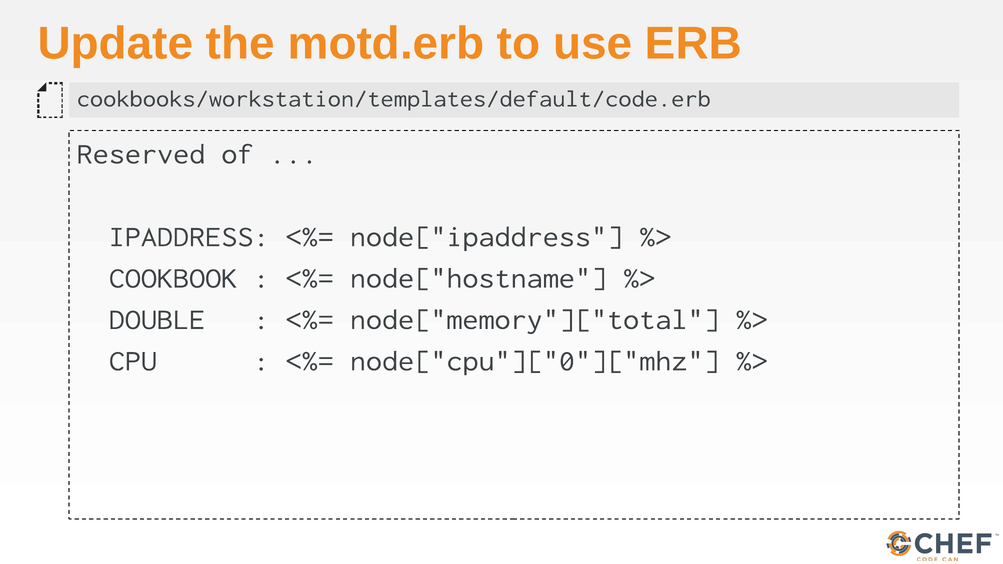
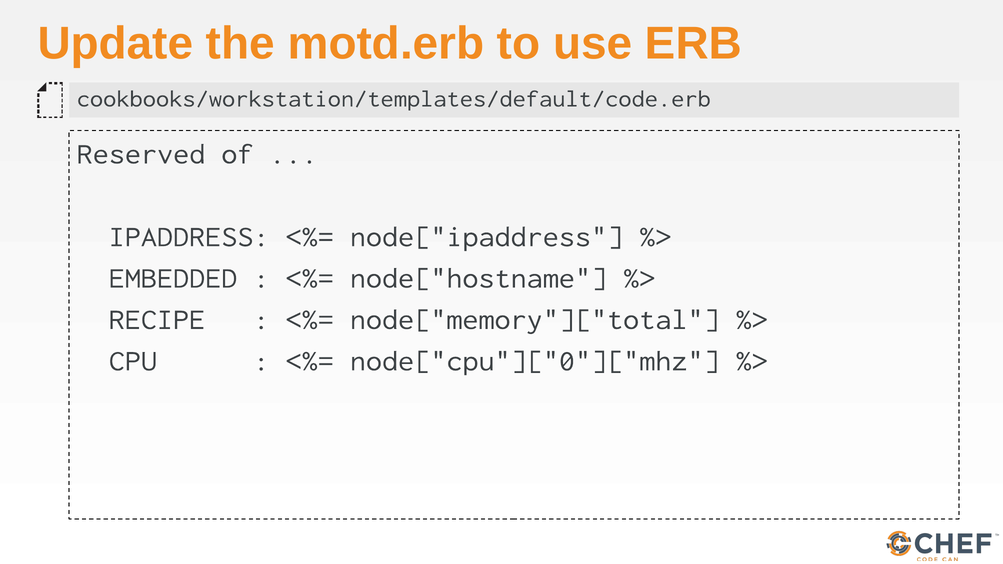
COOKBOOK: COOKBOOK -> EMBEDDED
DOUBLE: DOUBLE -> RECIPE
